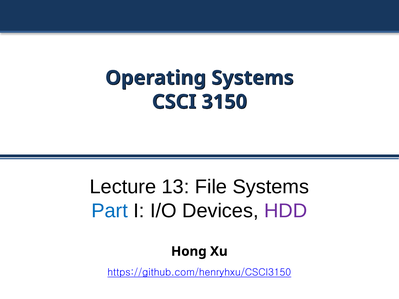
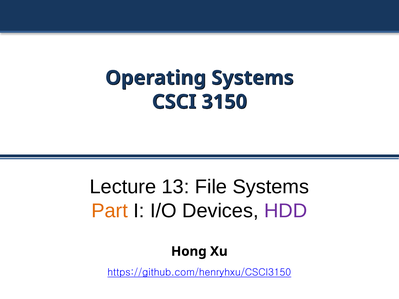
Part colour: blue -> orange
